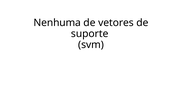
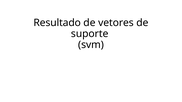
Nenhuma: Nenhuma -> Resultado
